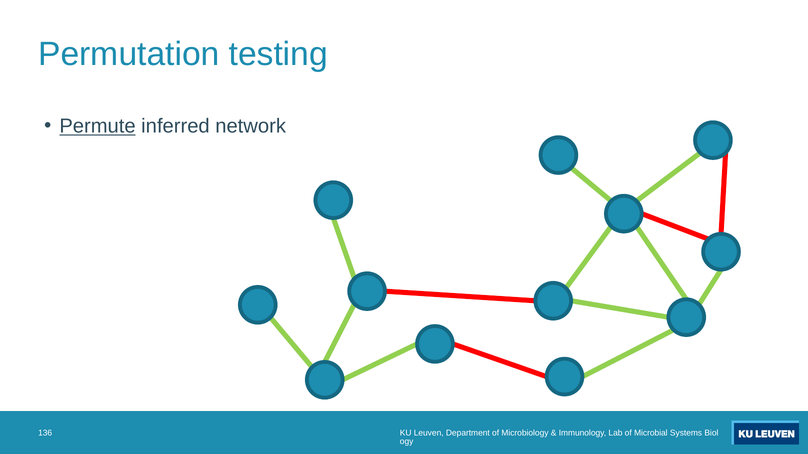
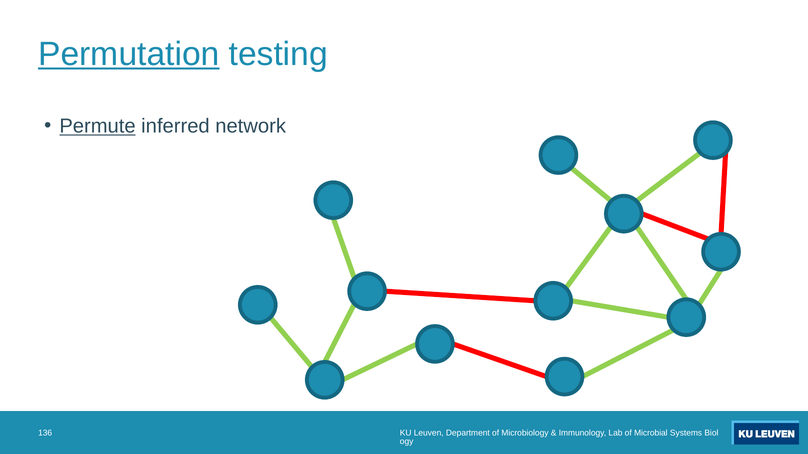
Permutation underline: none -> present
